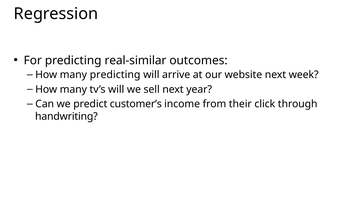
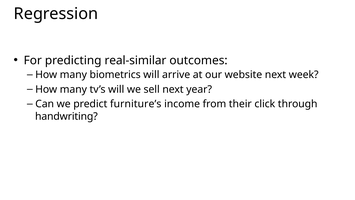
many predicting: predicting -> biometrics
customer’s: customer’s -> furniture’s
